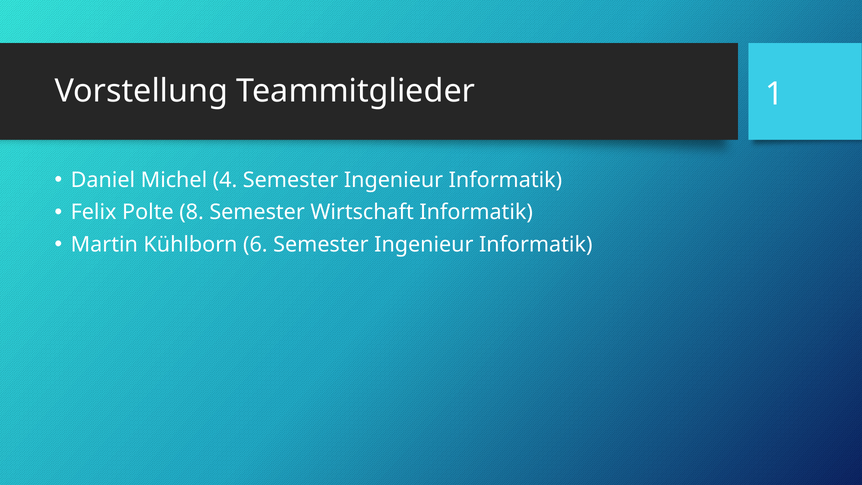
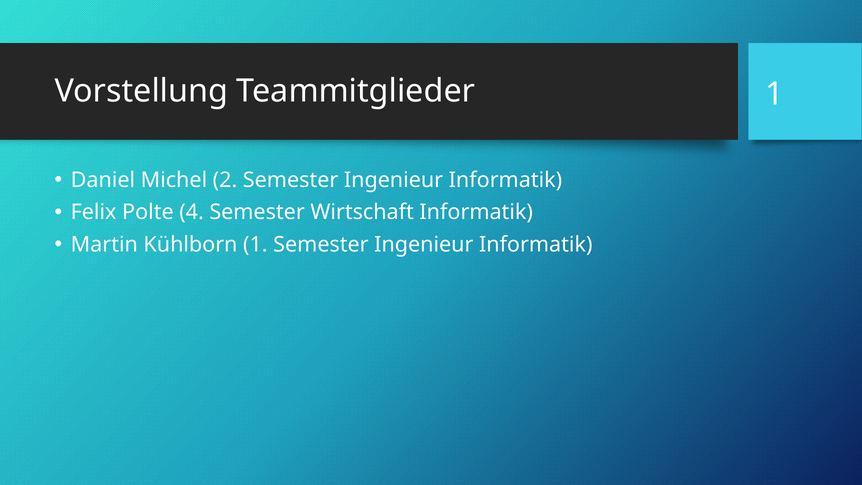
4: 4 -> 2
8: 8 -> 4
Kühlborn 6: 6 -> 1
